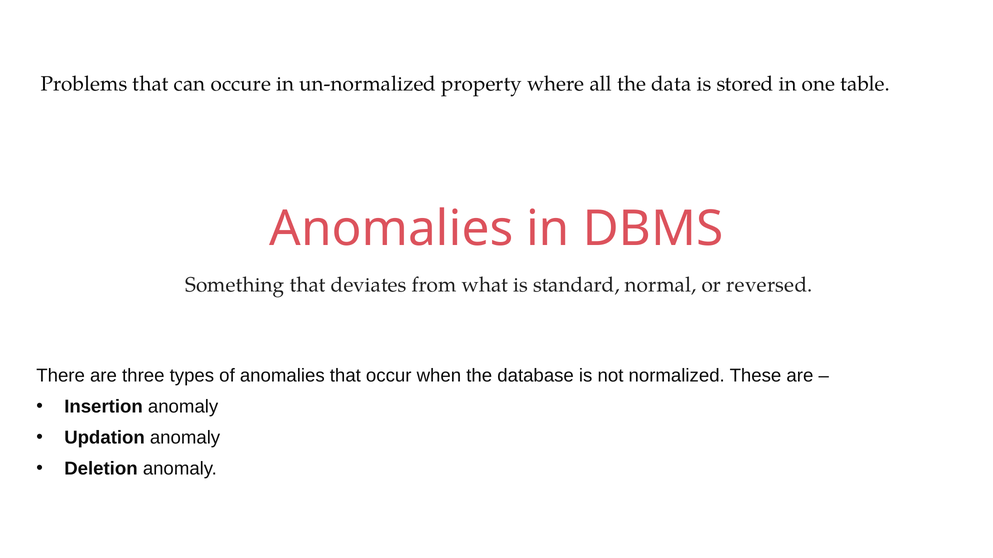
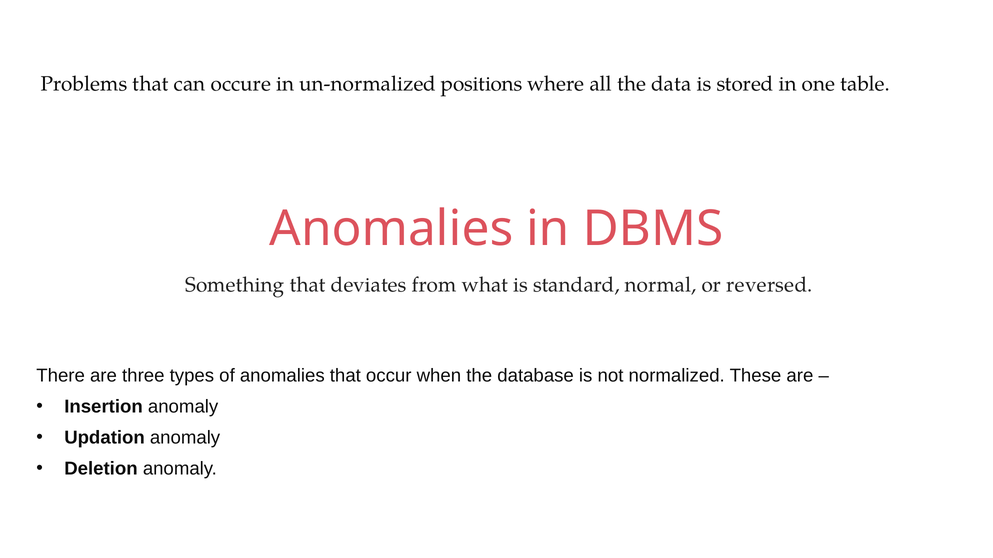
property: property -> positions
